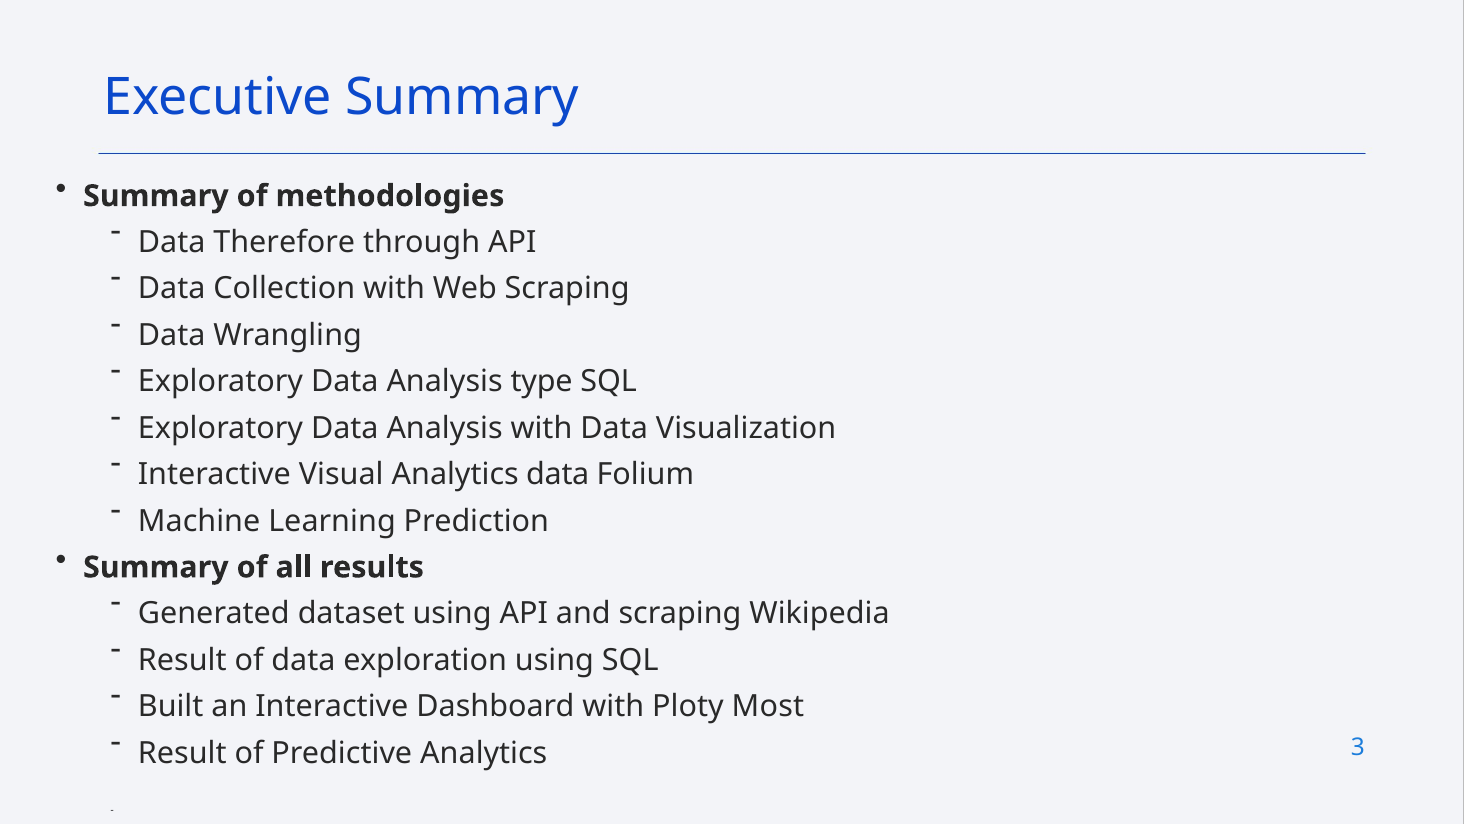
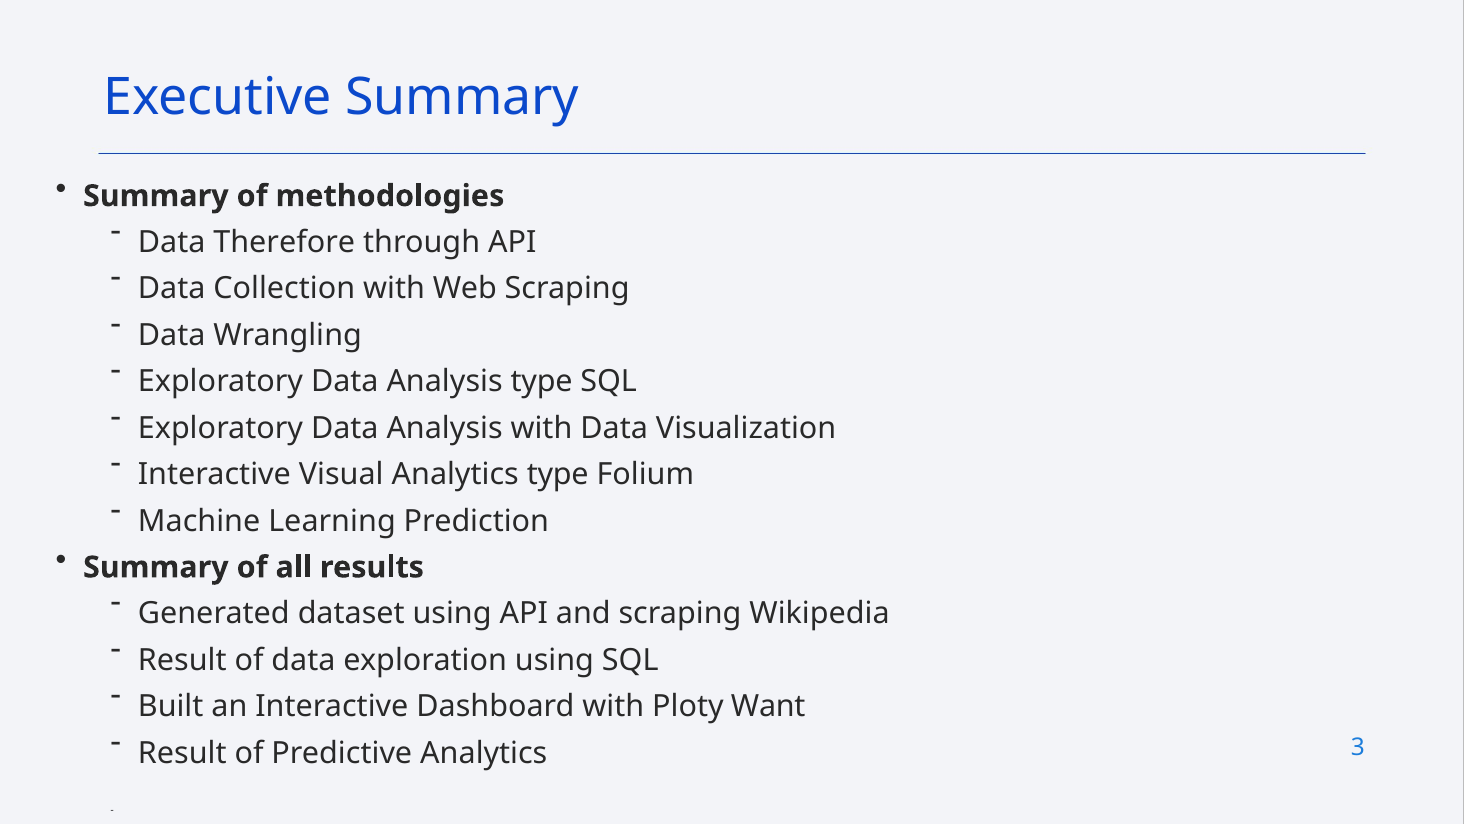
Analytics data: data -> type
Most: Most -> Want
